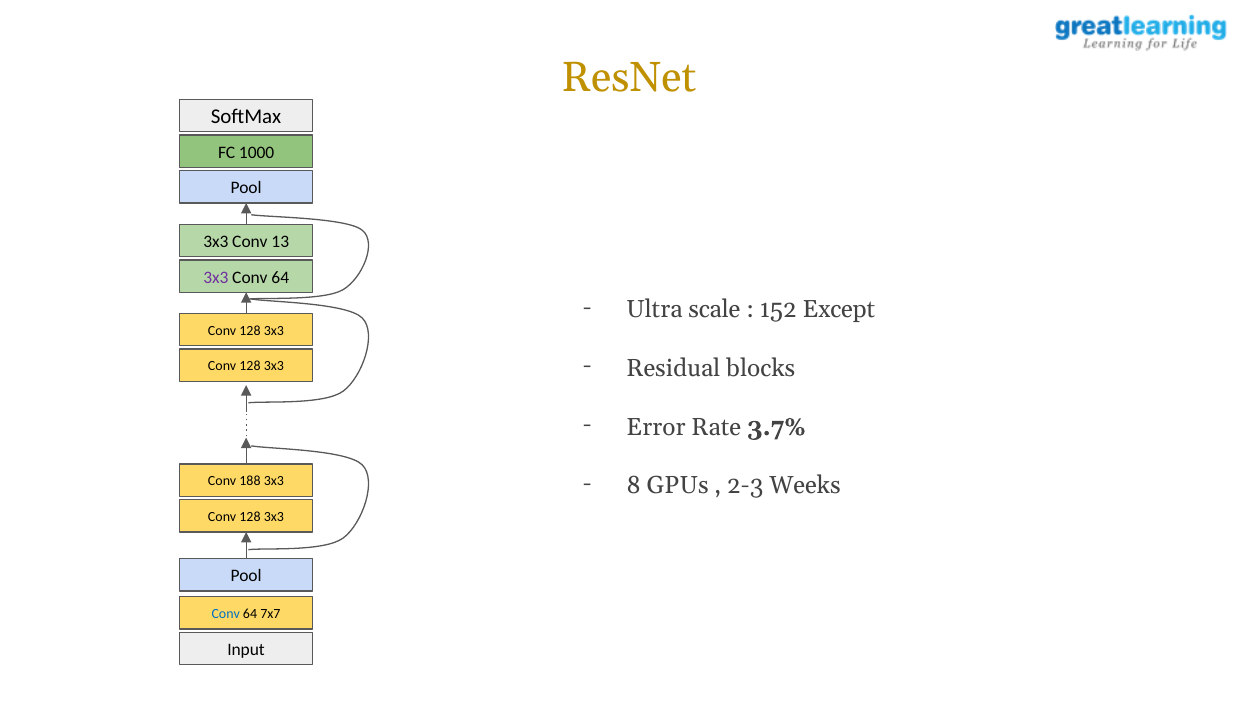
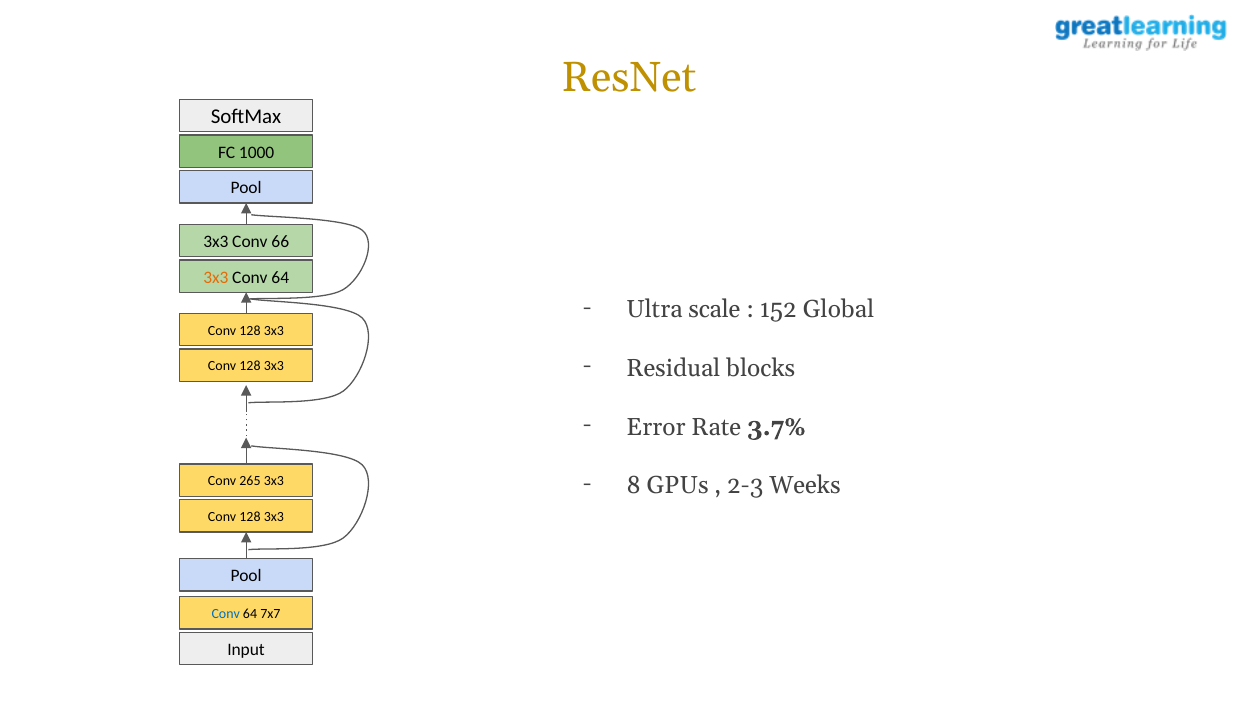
13: 13 -> 66
3x3 at (216, 277) colour: purple -> orange
Except: Except -> Global
188: 188 -> 265
